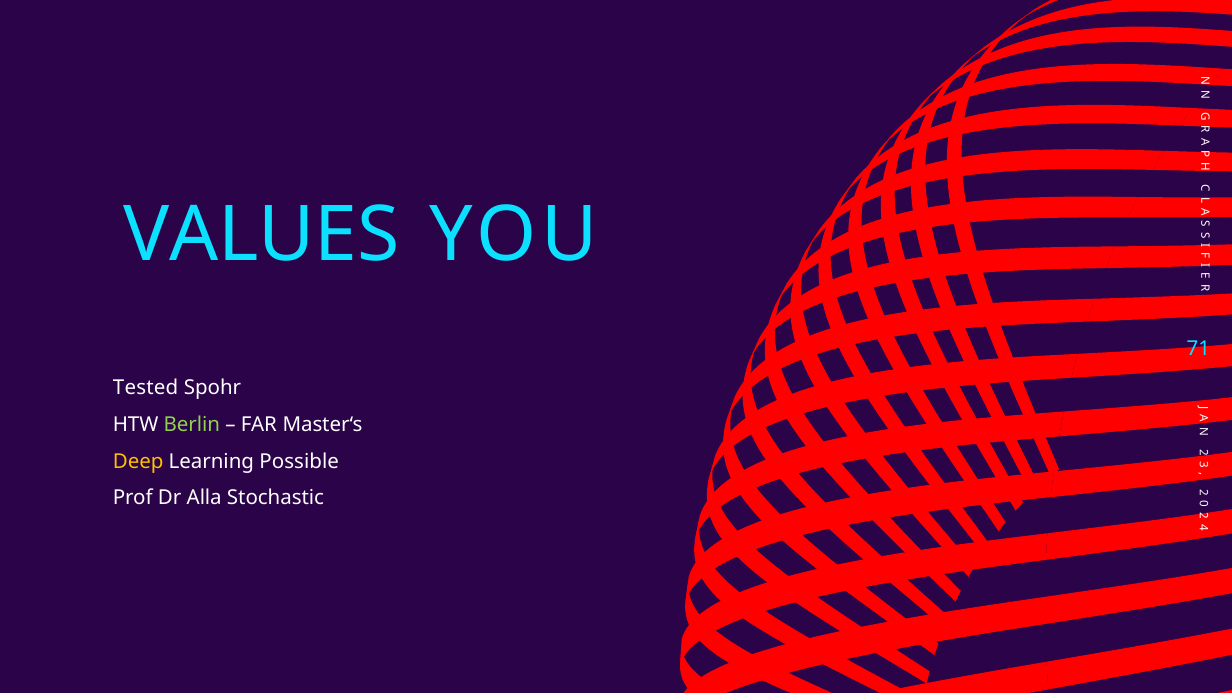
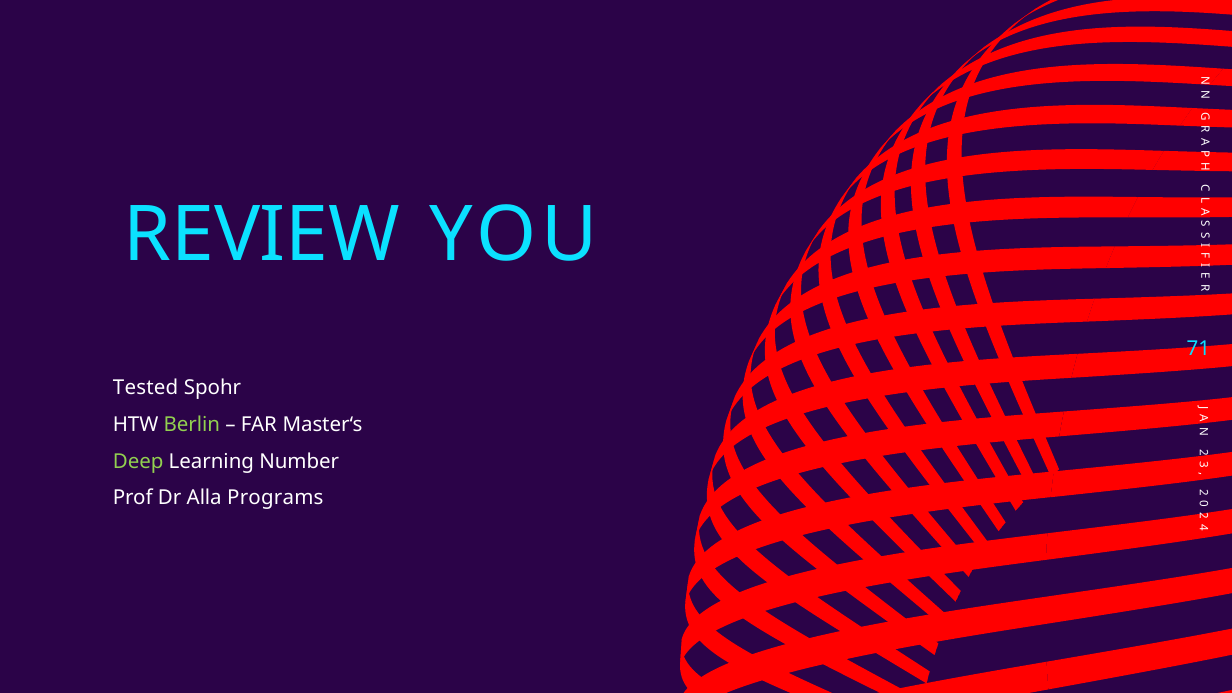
VALUES: VALUES -> REVIEW
Deep colour: yellow -> light green
Possible: Possible -> Number
Stochastic: Stochastic -> Programs
